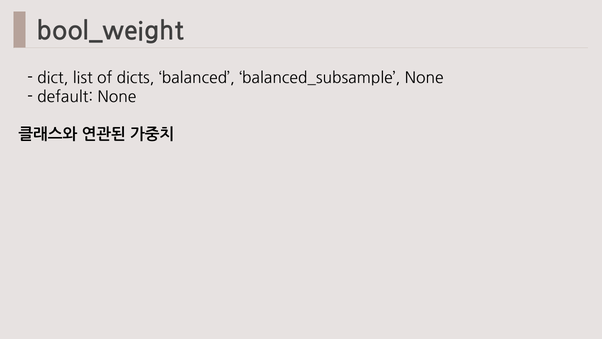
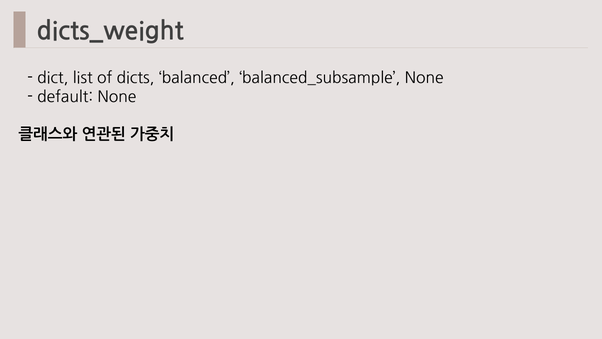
bool_weight: bool_weight -> dicts_weight
